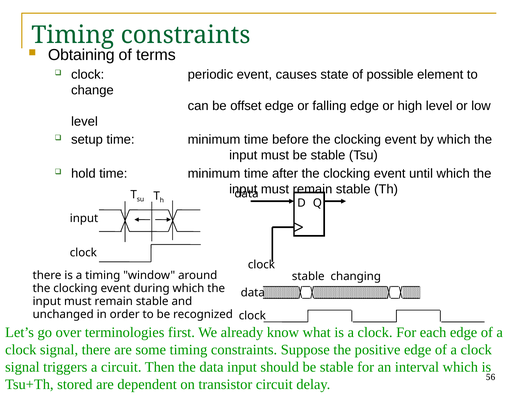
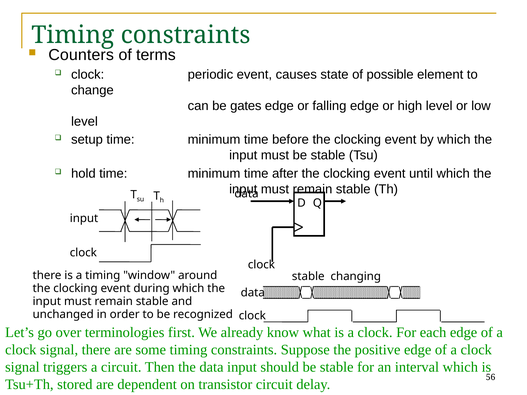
Obtaining: Obtaining -> Counters
offset: offset -> gates
